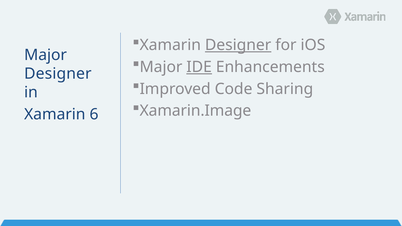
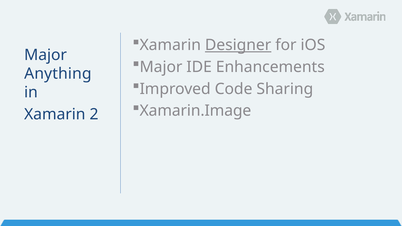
IDE underline: present -> none
Designer at (58, 74): Designer -> Anything
6: 6 -> 2
